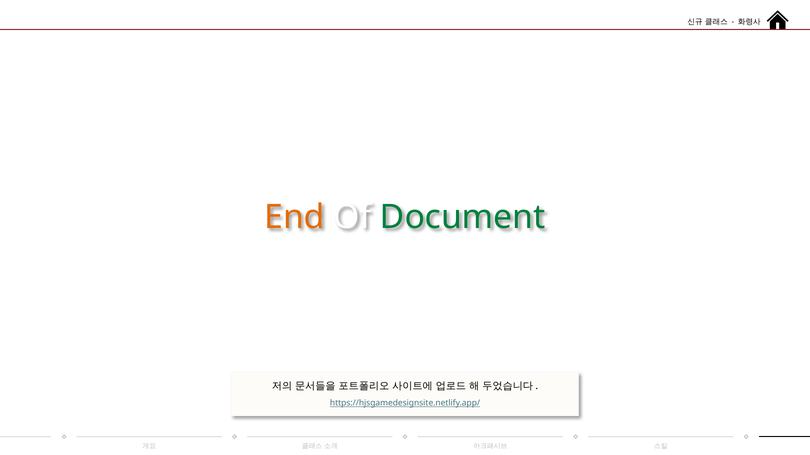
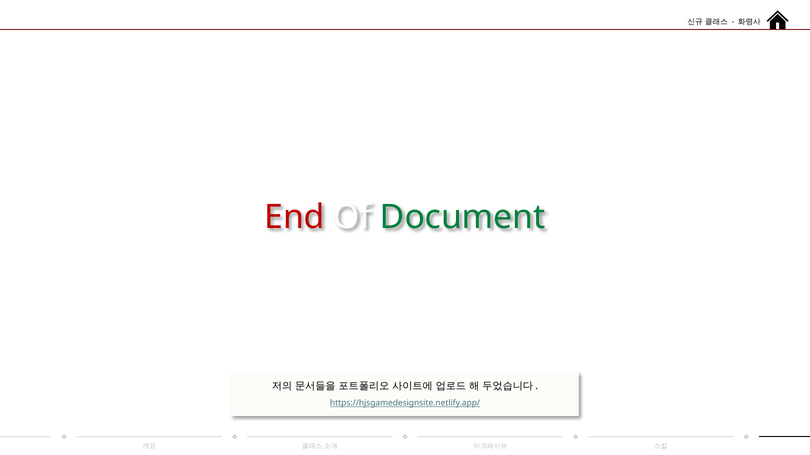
End colour: orange -> red
